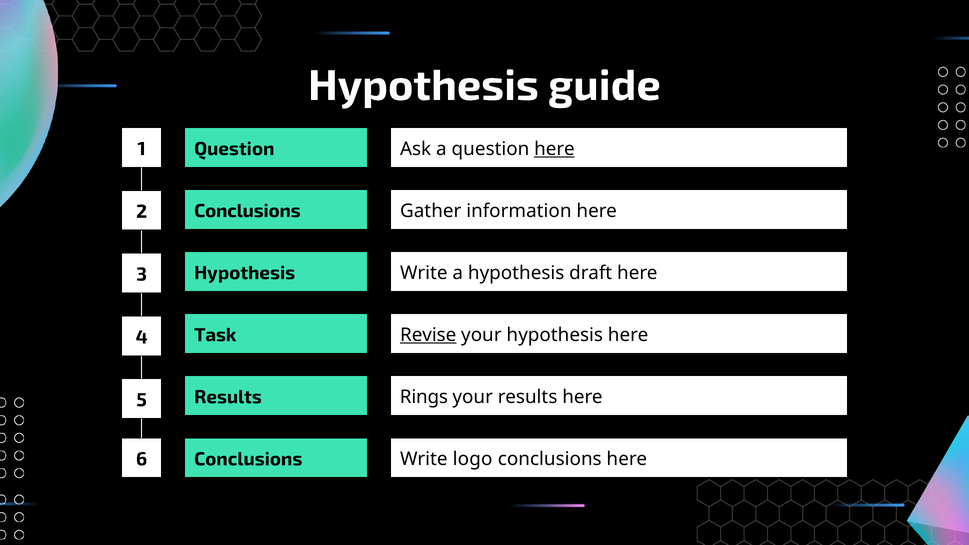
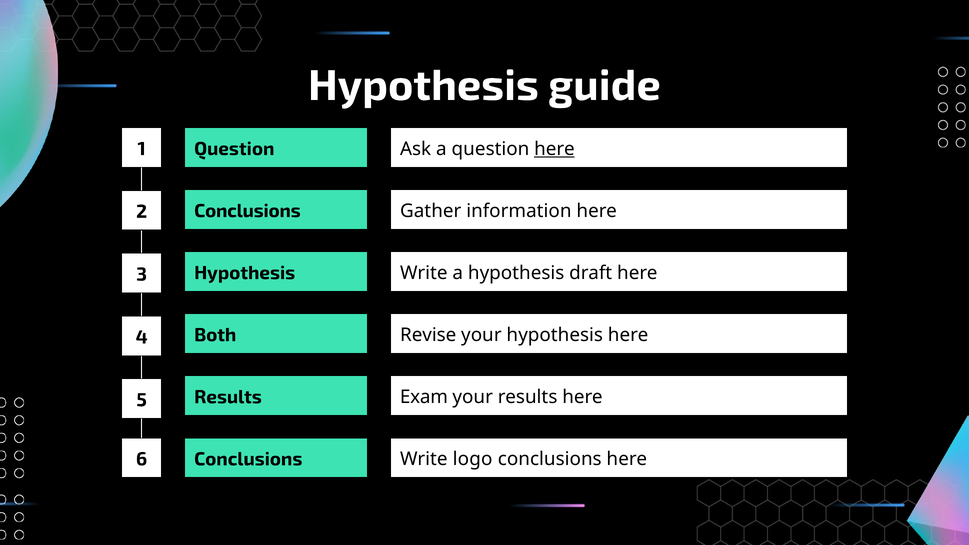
Task: Task -> Both
Revise underline: present -> none
Rings: Rings -> Exam
